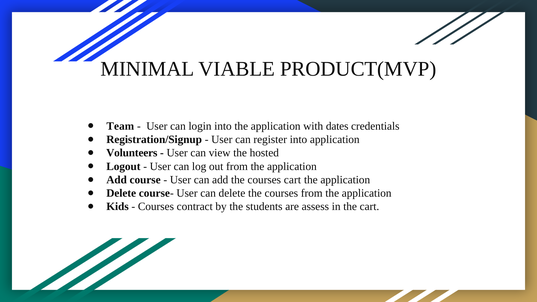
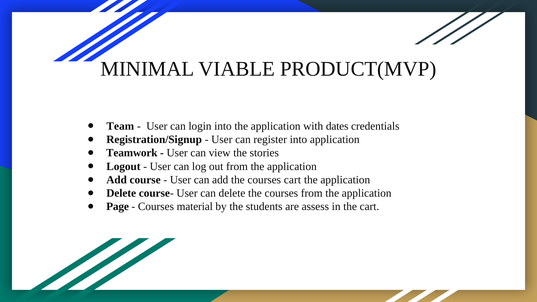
Volunteers: Volunteers -> Teamwork
hosted: hosted -> stories
Kids: Kids -> Page
contract: contract -> material
